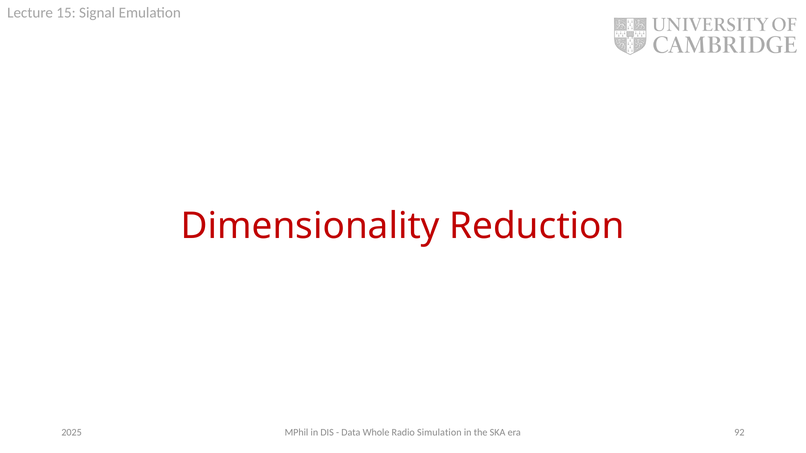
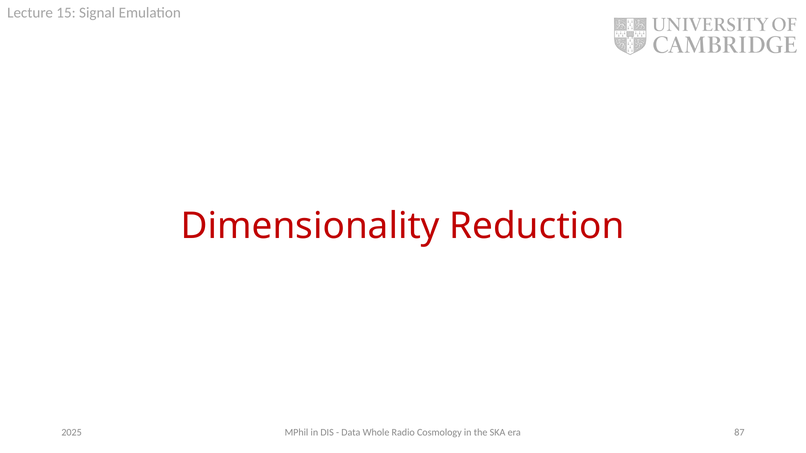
Simulation: Simulation -> Cosmology
92: 92 -> 87
